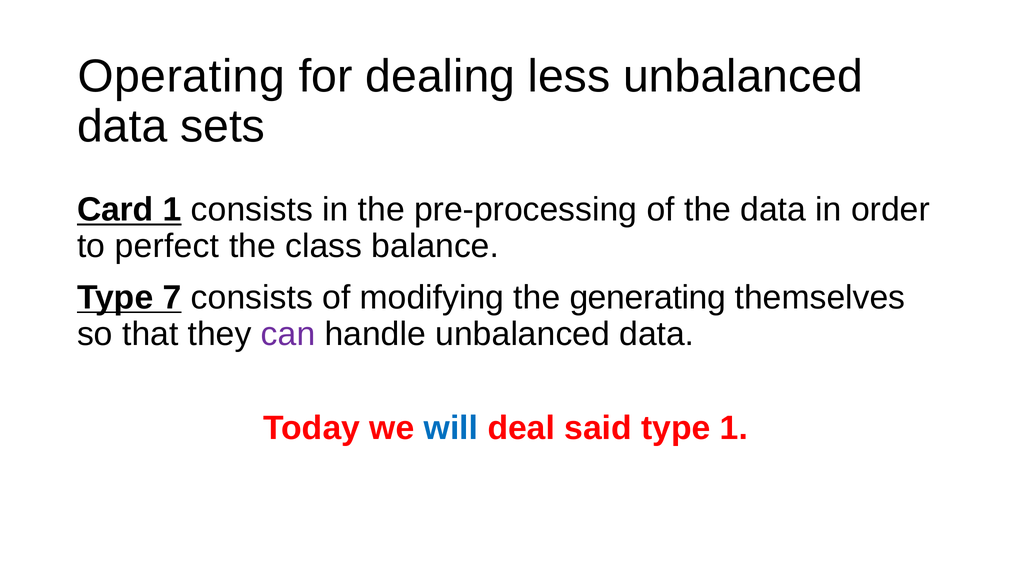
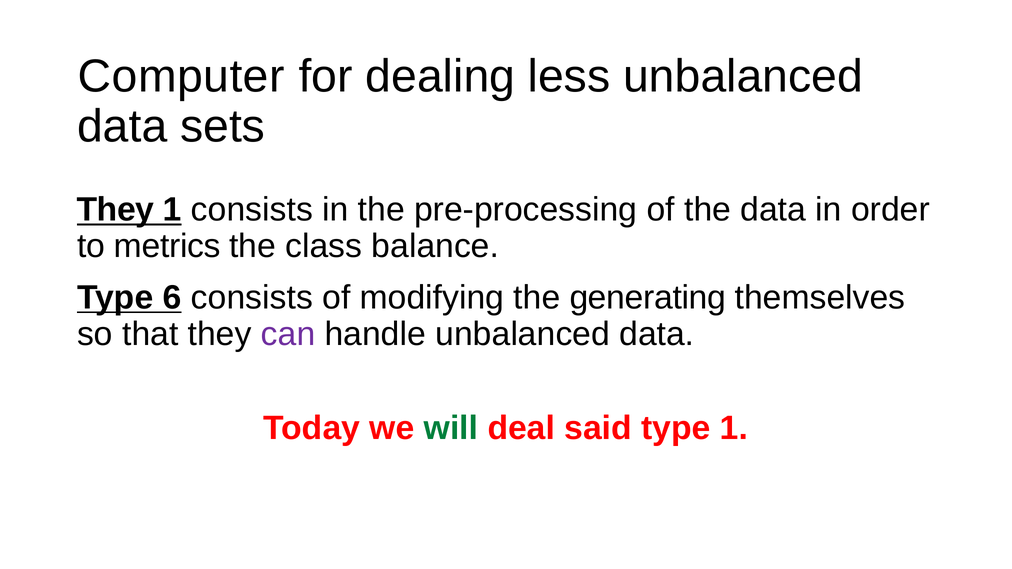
Operating: Operating -> Computer
Card at (115, 210): Card -> They
perfect: perfect -> metrics
7: 7 -> 6
will colour: blue -> green
